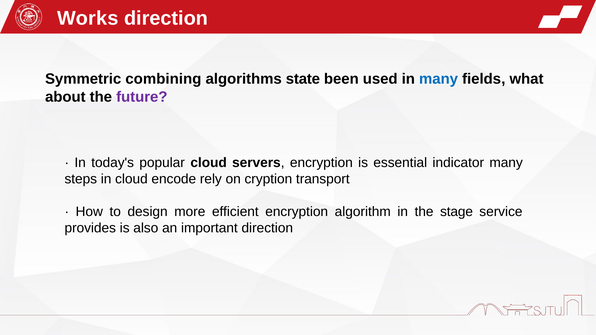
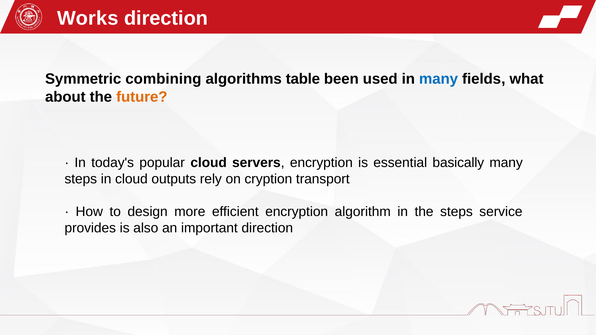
state: state -> table
future colour: purple -> orange
indicator: indicator -> basically
encode: encode -> outputs
the stage: stage -> steps
